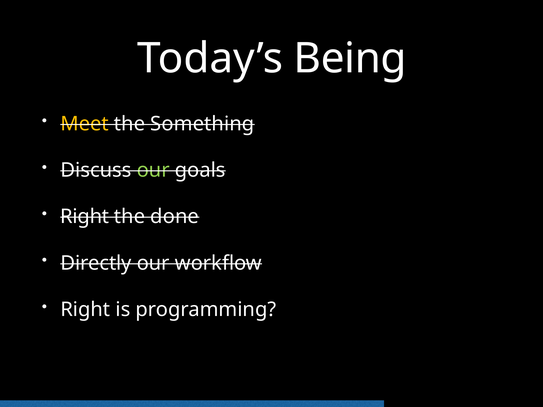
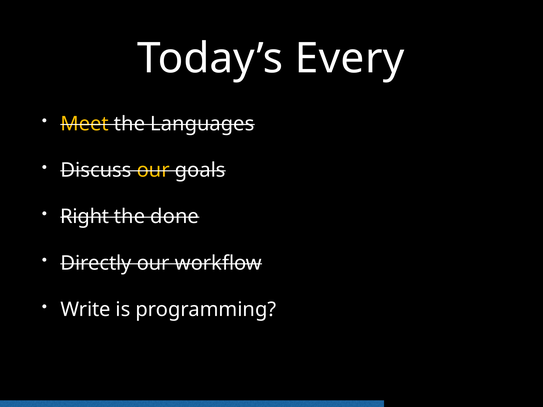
Being: Being -> Every
Something: Something -> Languages
our at (153, 170) colour: light green -> yellow
Right at (85, 310): Right -> Write
